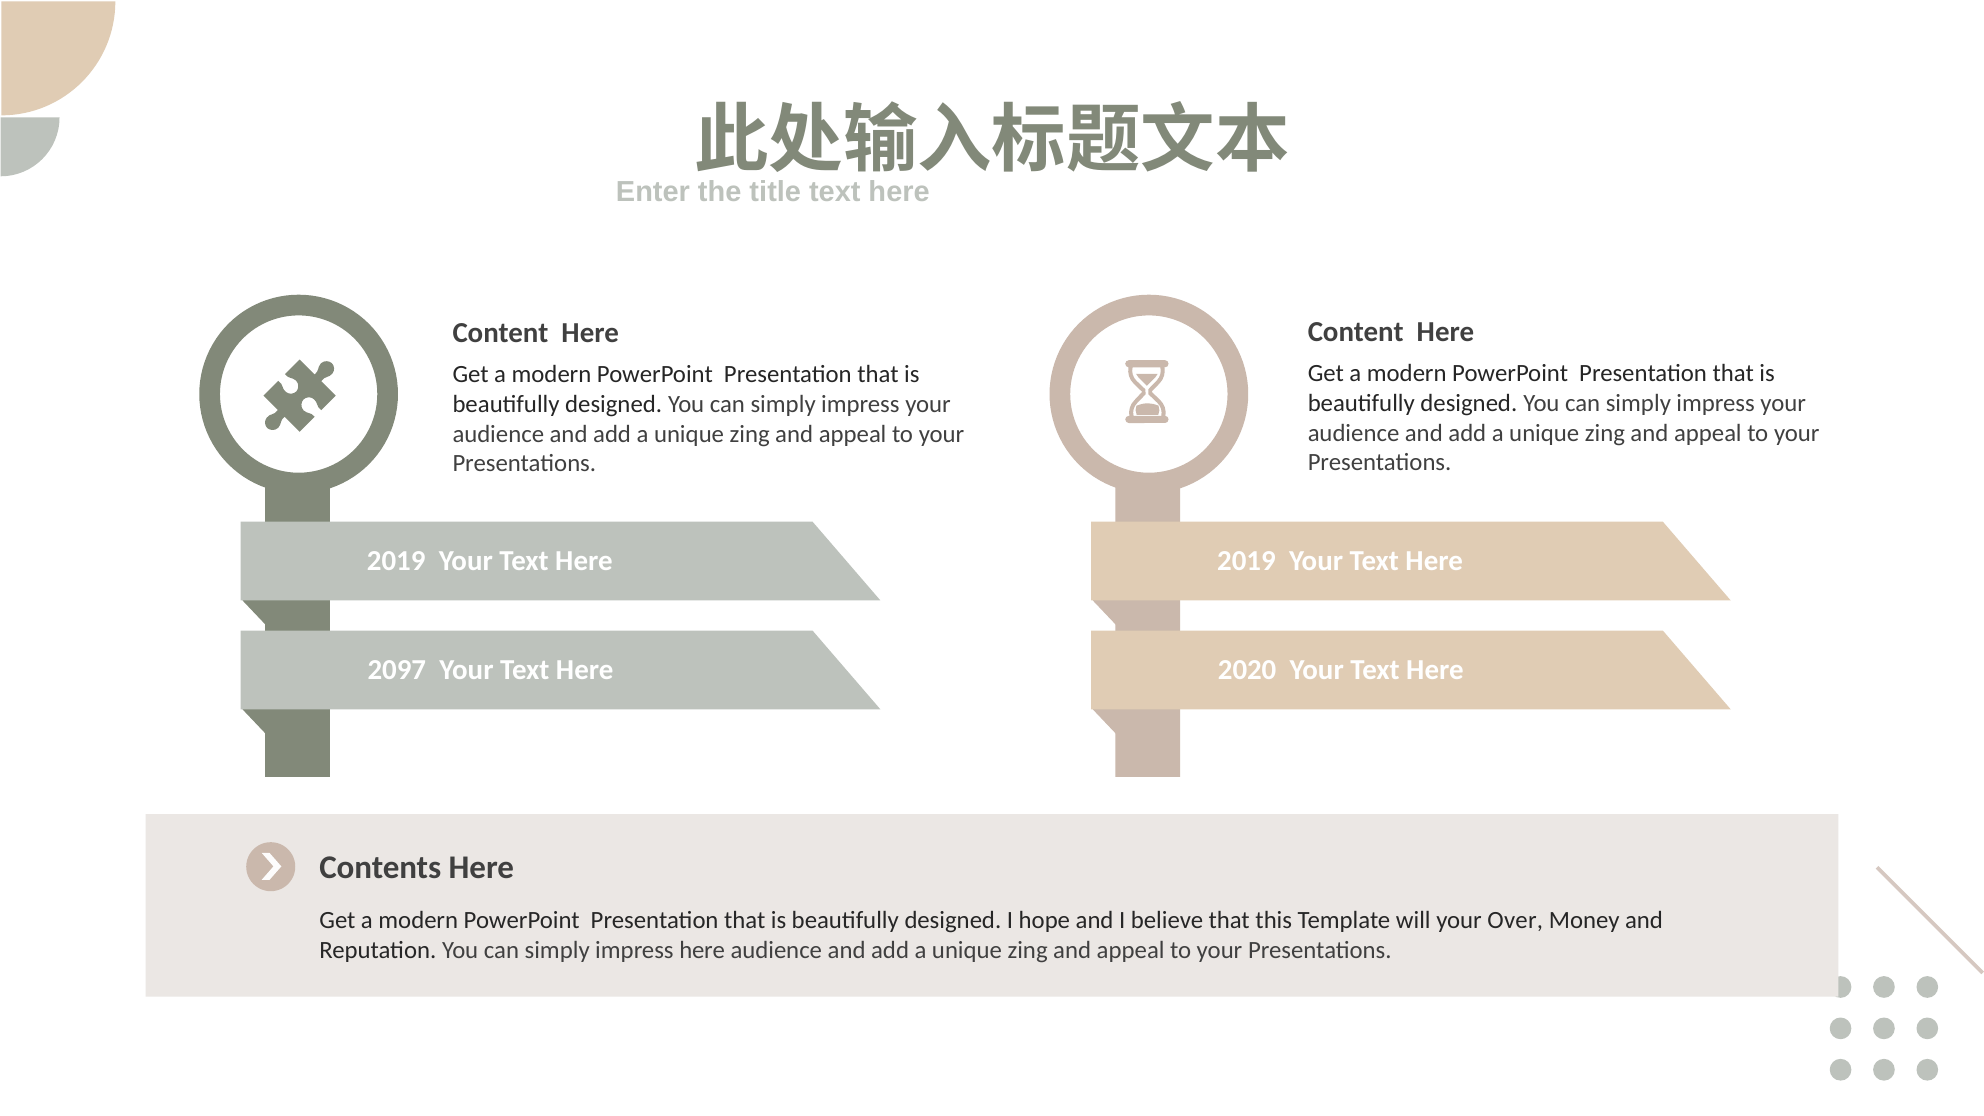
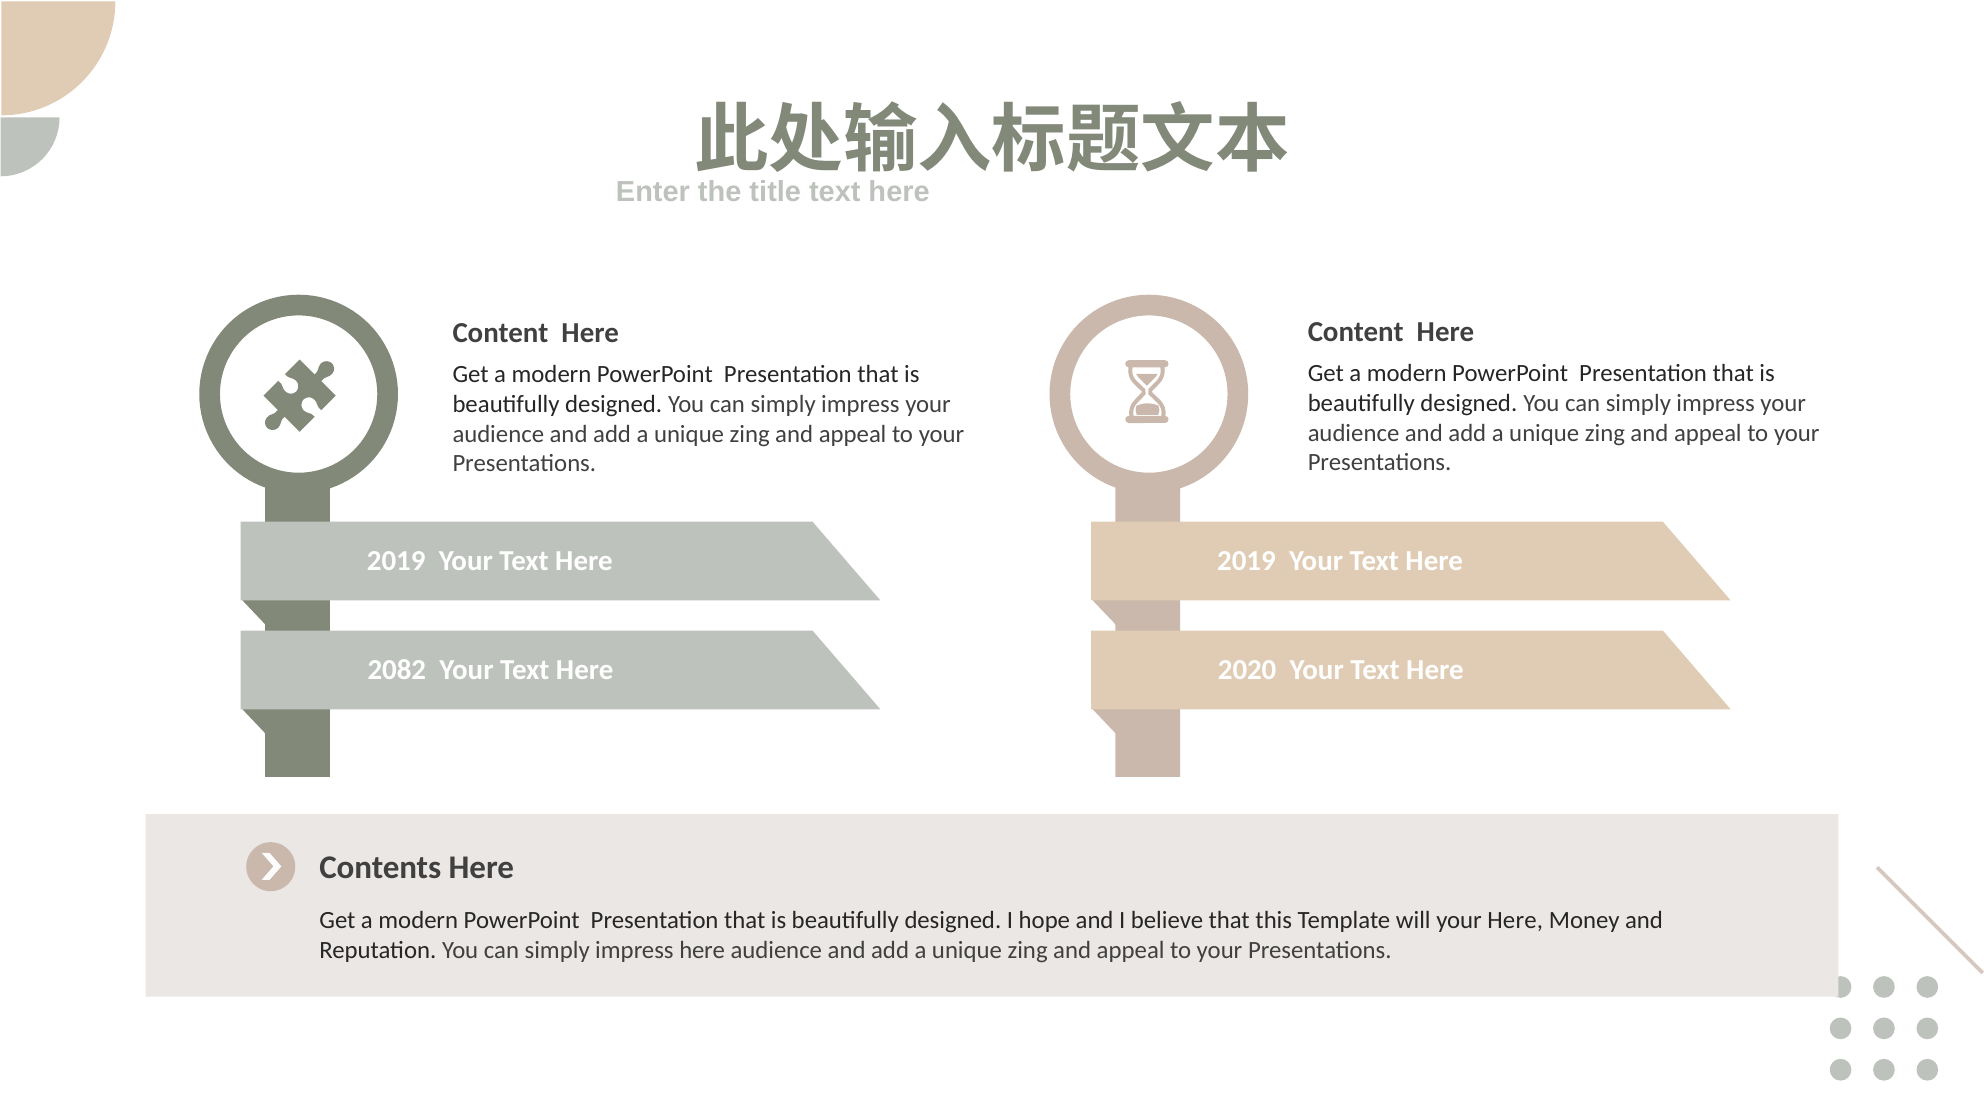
2097: 2097 -> 2082
your Over: Over -> Here
